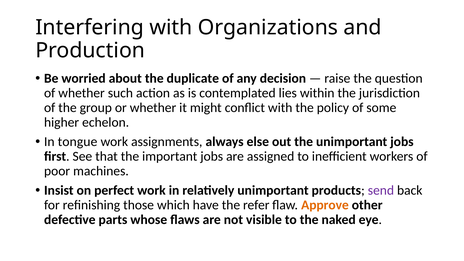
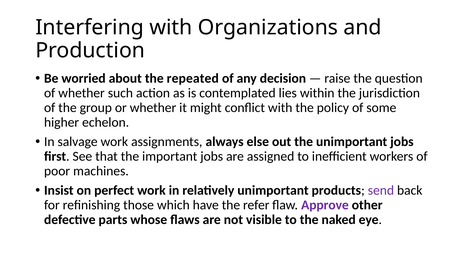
duplicate: duplicate -> repeated
tongue: tongue -> salvage
Approve colour: orange -> purple
